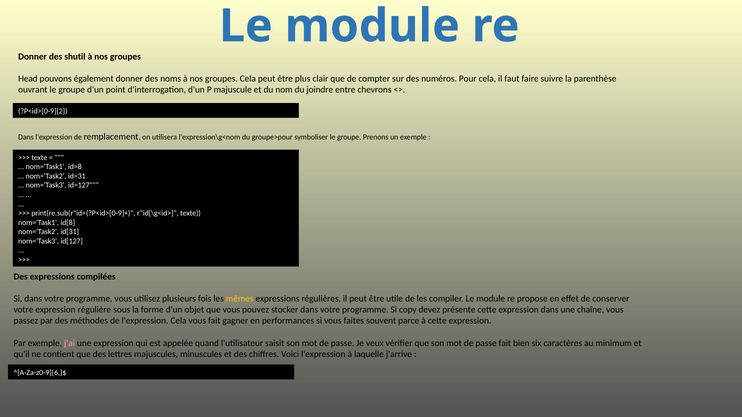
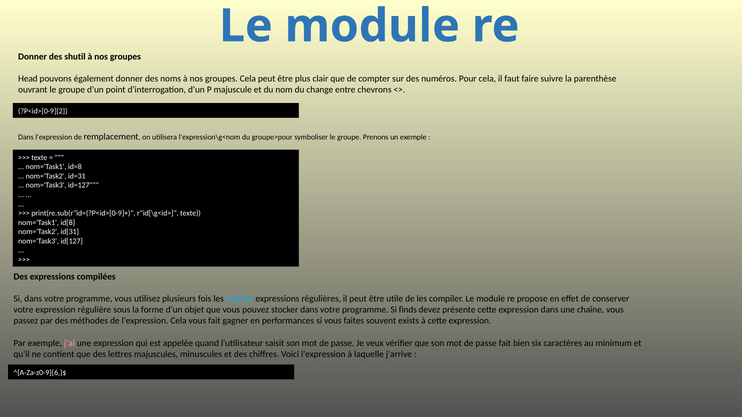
joindre: joindre -> change
mêmes colour: yellow -> light blue
copy: copy -> finds
parce: parce -> exists
